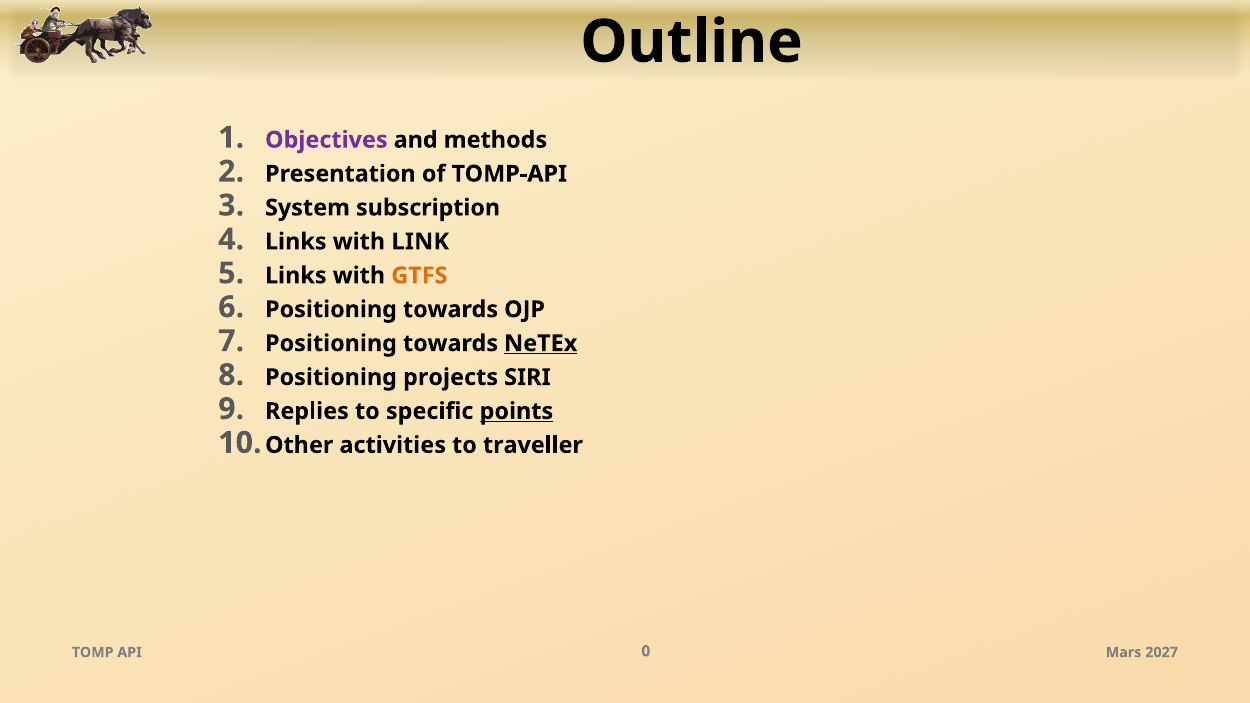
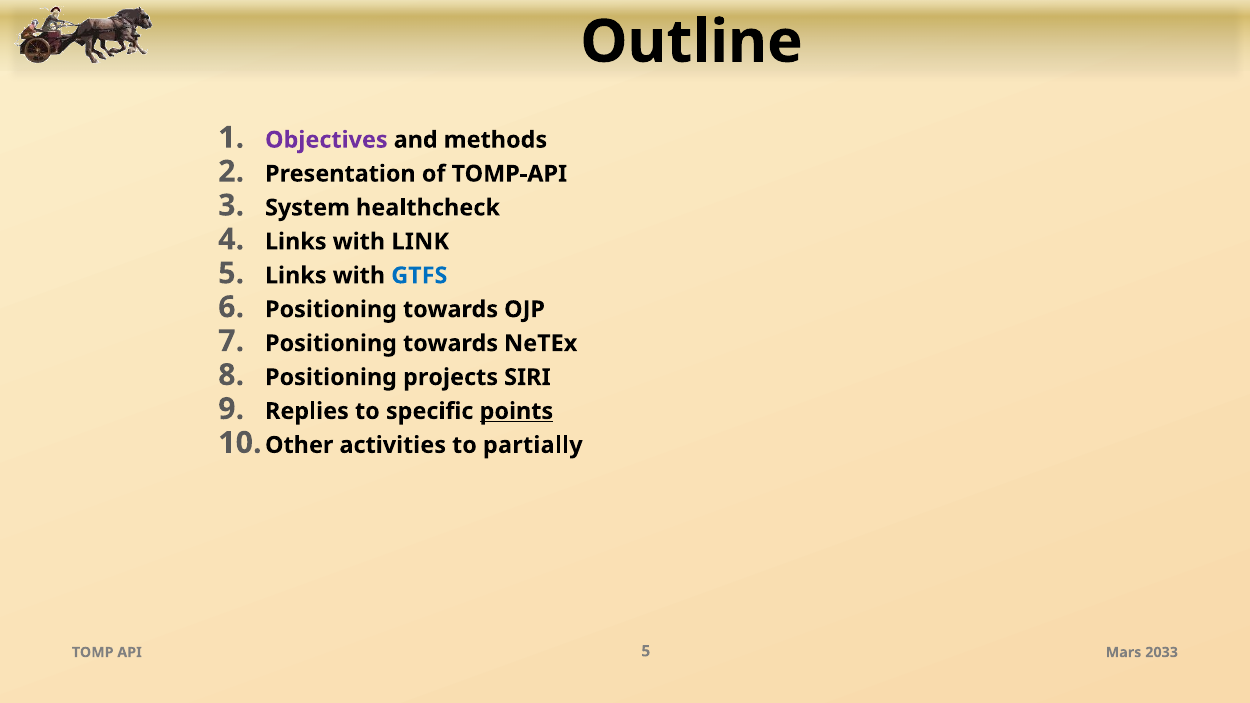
subscription: subscription -> healthcheck
GTFS colour: orange -> blue
NeTEx underline: present -> none
traveller: traveller -> partially
API 0: 0 -> 5
2027: 2027 -> 2033
